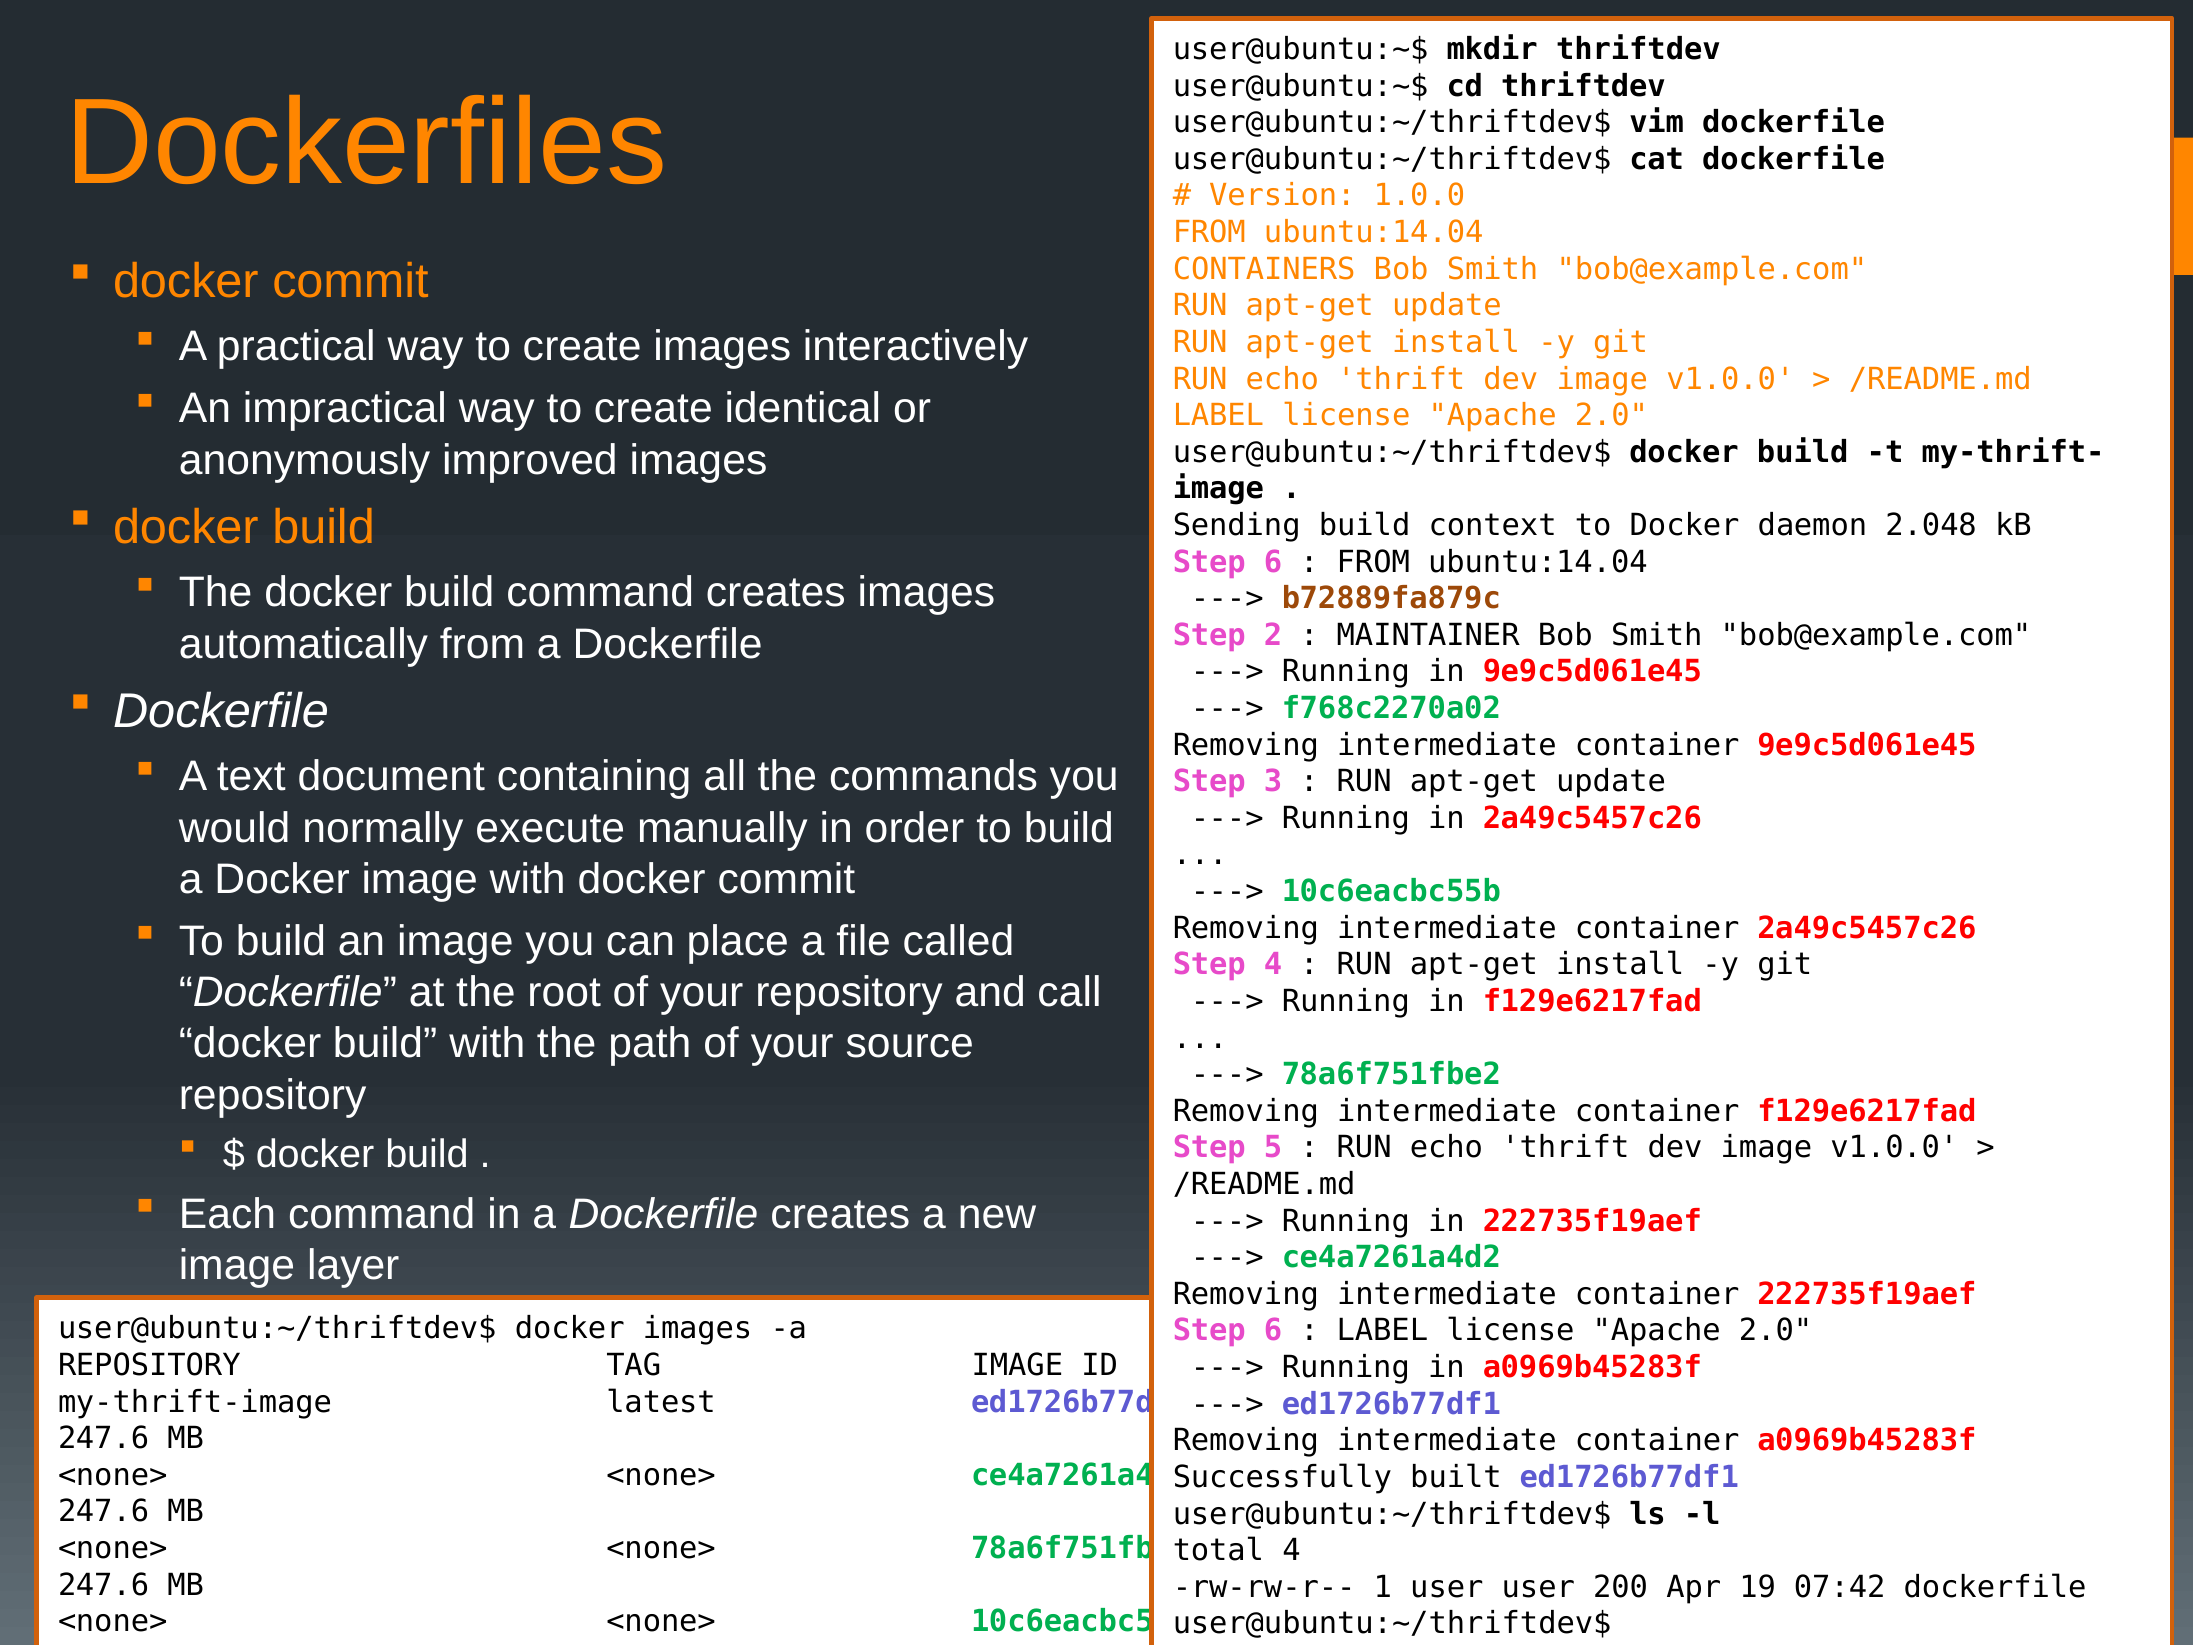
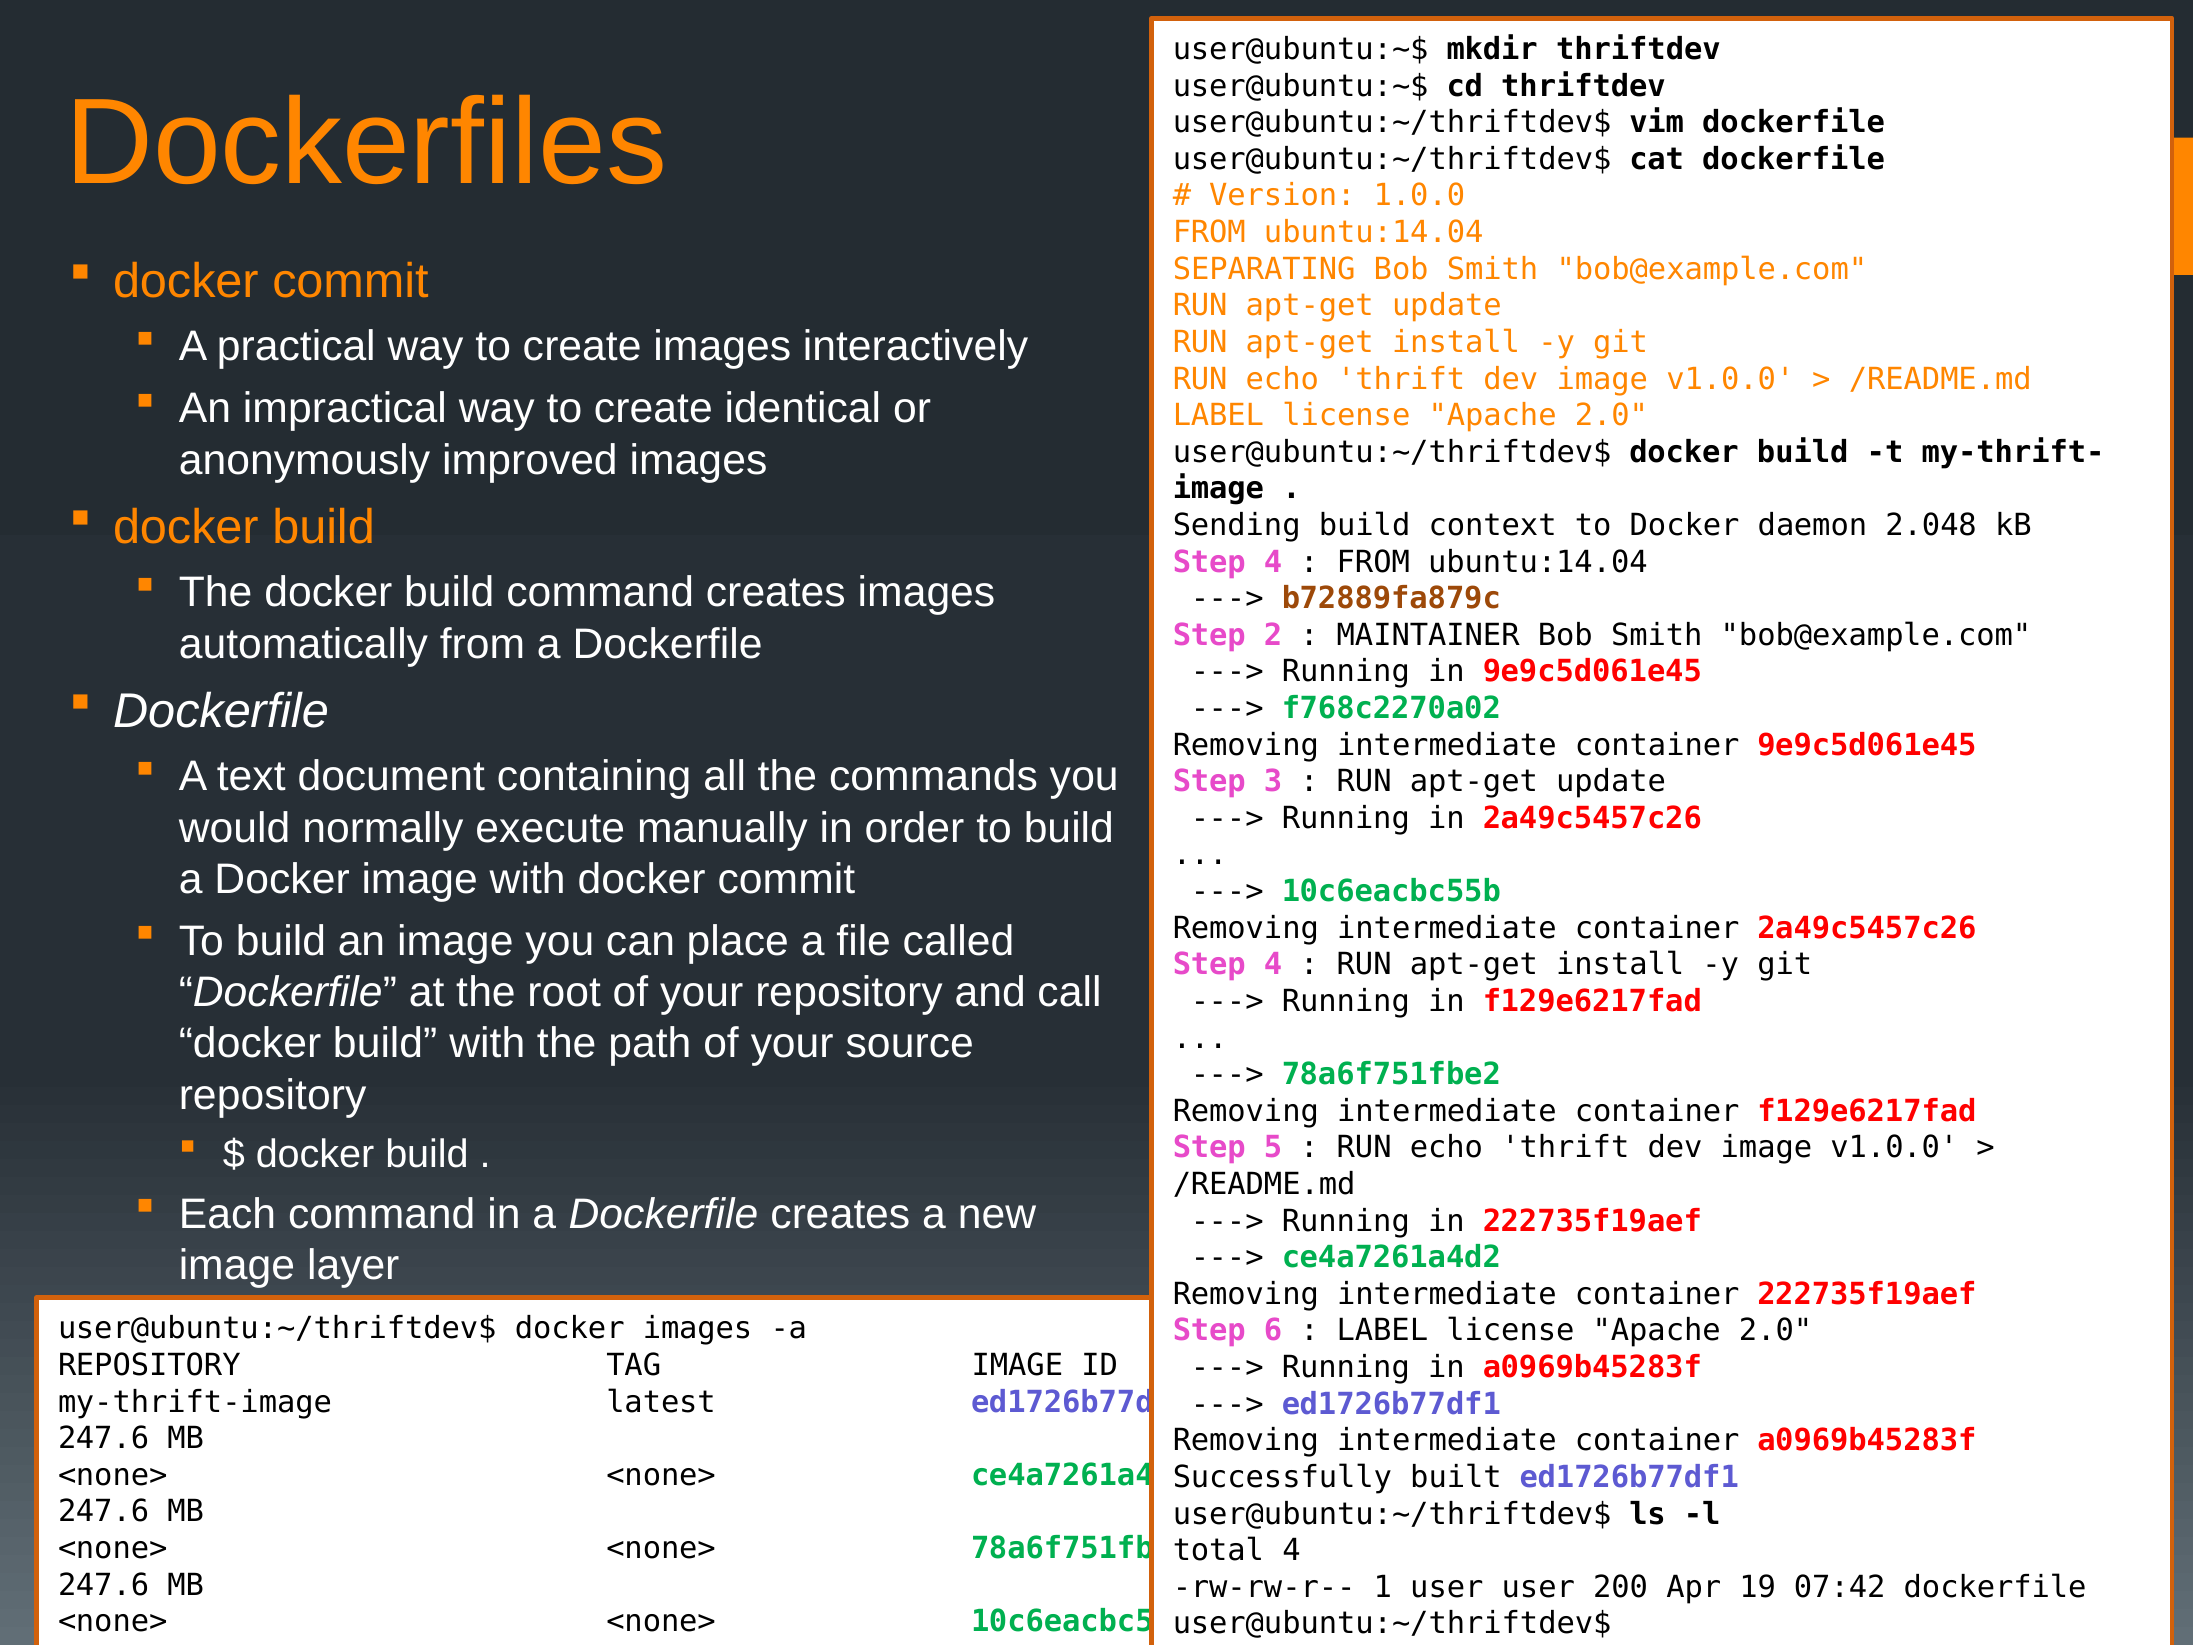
CONTAINERS: CONTAINERS -> SEPARATING
6 at (1273, 562): 6 -> 4
